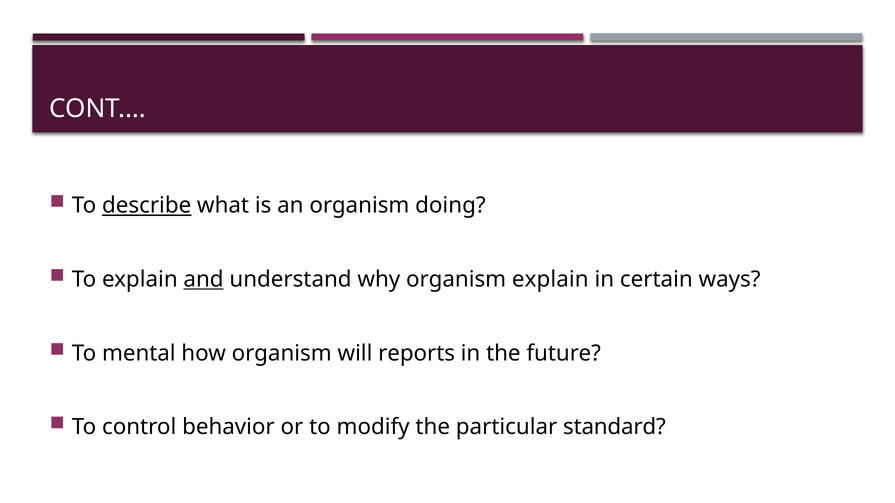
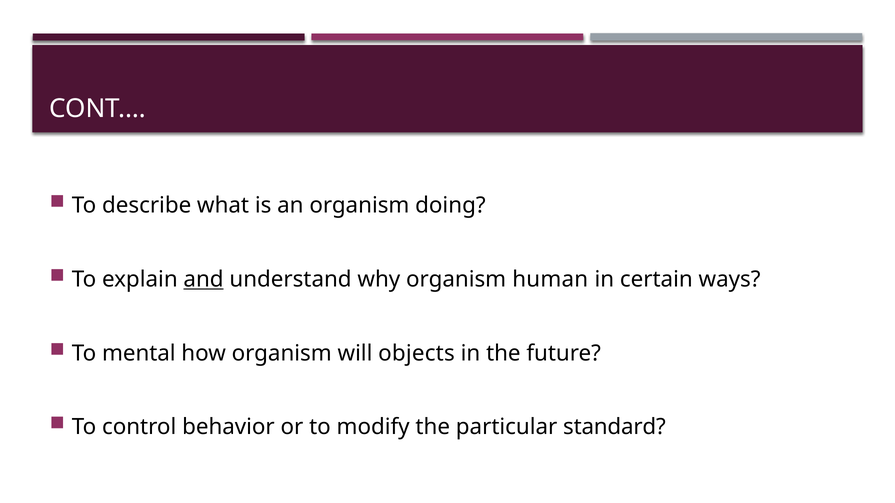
describe underline: present -> none
organism explain: explain -> human
reports: reports -> objects
